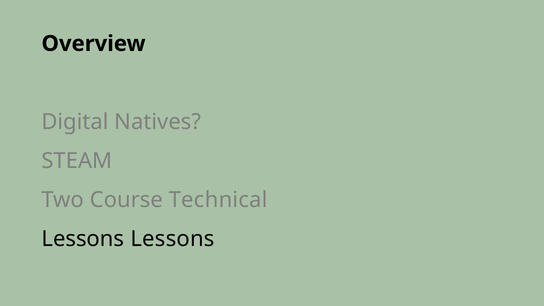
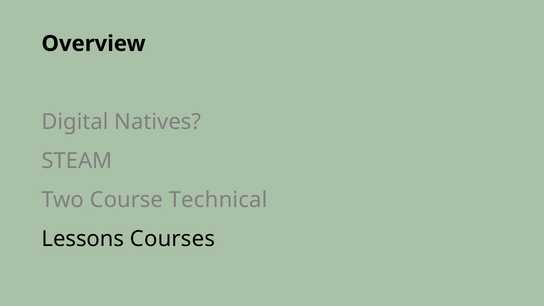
Lessons Lessons: Lessons -> Courses
